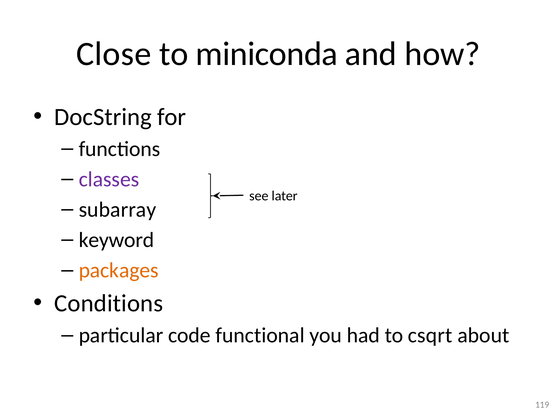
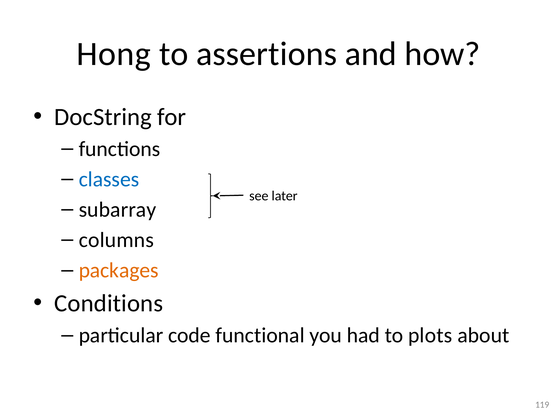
Close: Close -> Hong
miniconda: miniconda -> assertions
classes colour: purple -> blue
keyword: keyword -> columns
csqrt: csqrt -> plots
